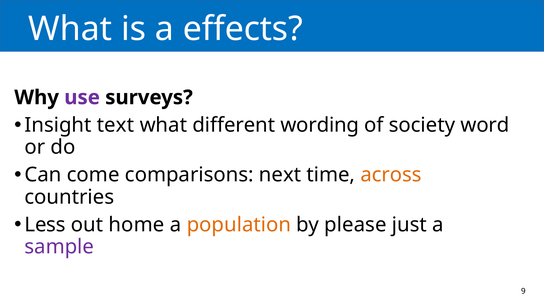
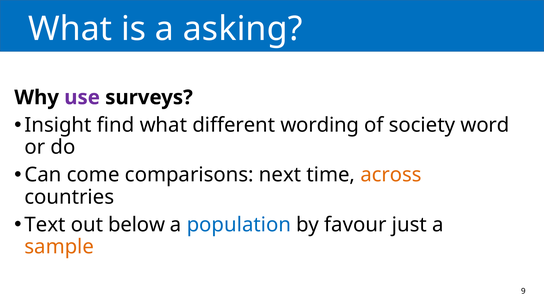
effects: effects -> asking
text: text -> find
Less: Less -> Text
home: home -> below
population colour: orange -> blue
please: please -> favour
sample colour: purple -> orange
